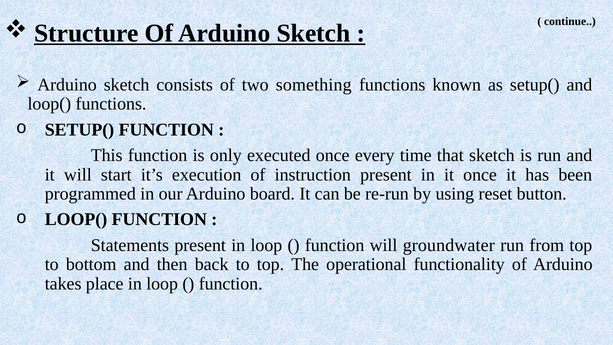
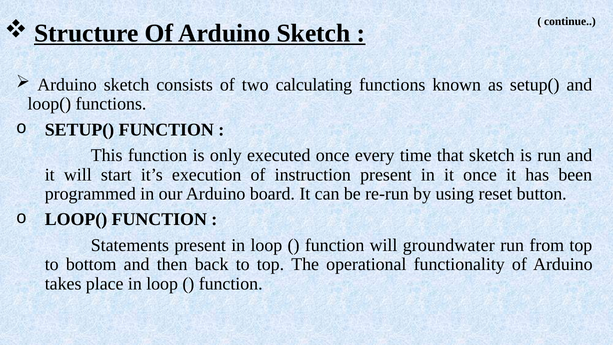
something: something -> calculating
